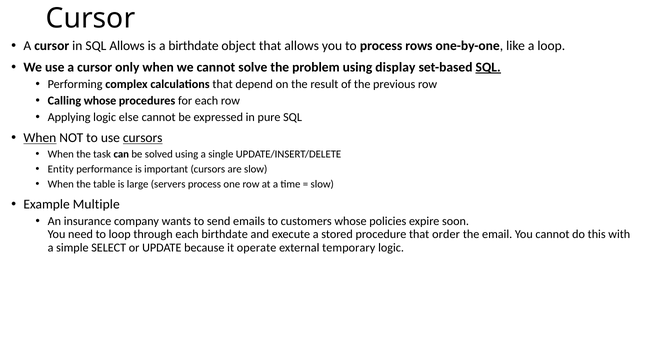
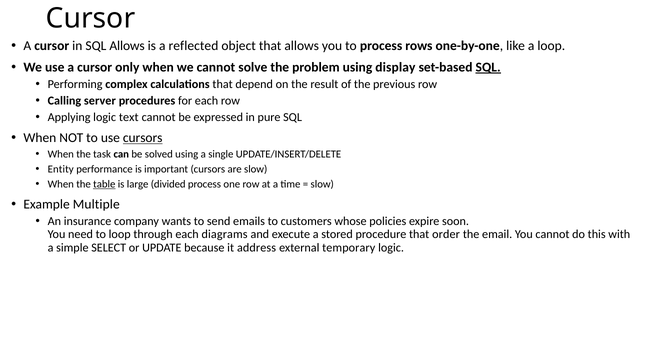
a birthdate: birthdate -> reflected
Calling whose: whose -> server
else: else -> text
When at (40, 138) underline: present -> none
table underline: none -> present
servers: servers -> divided
each birthdate: birthdate -> diagrams
operate: operate -> address
